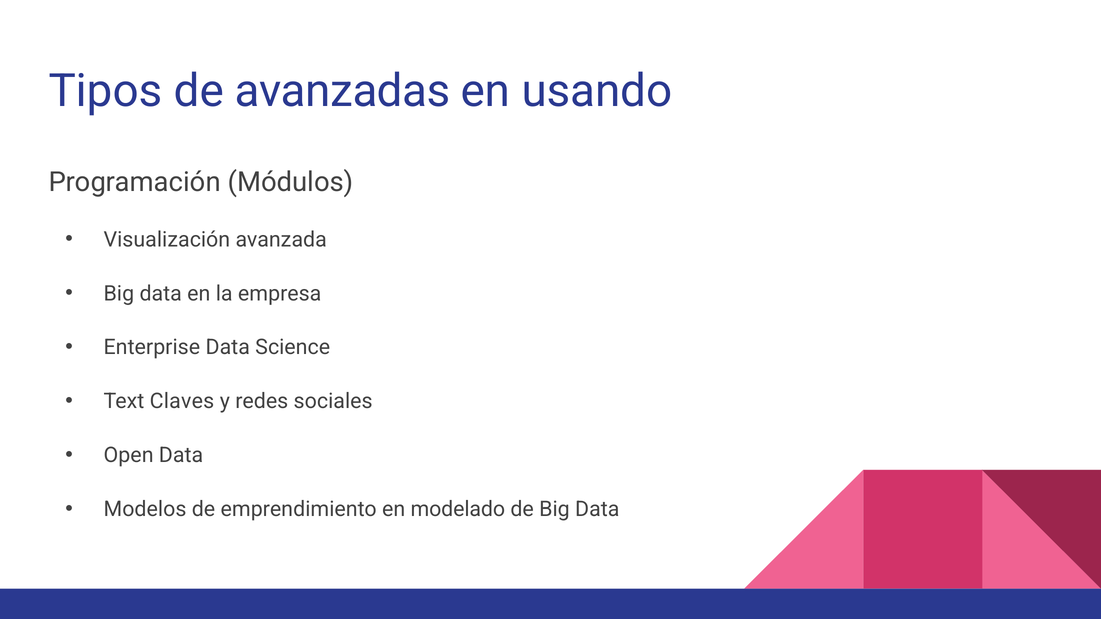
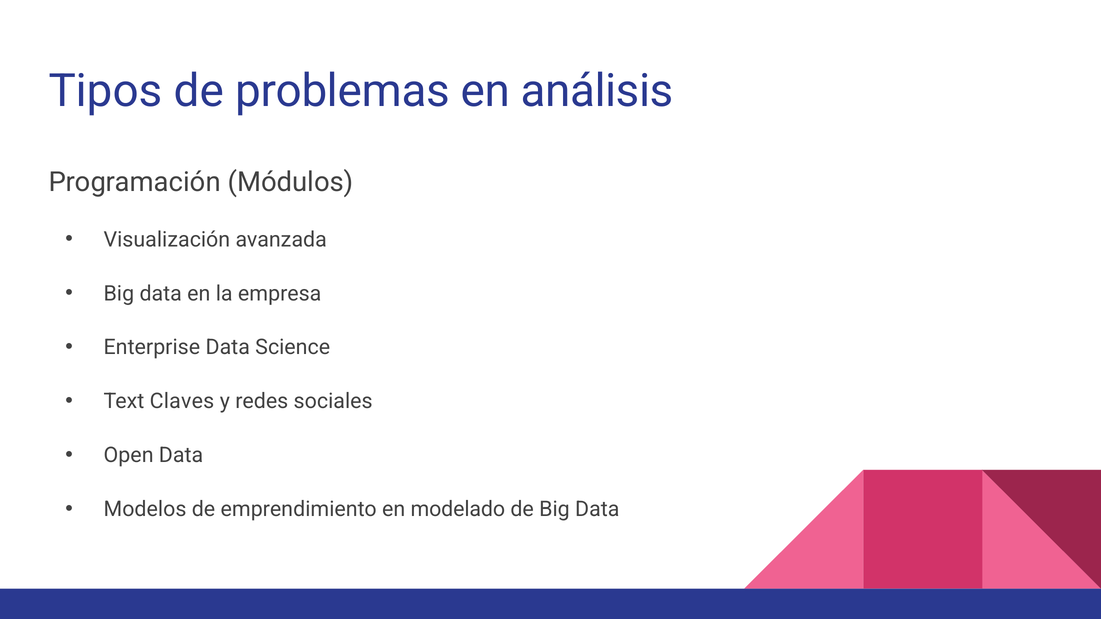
avanzadas: avanzadas -> problemas
usando: usando -> análisis
